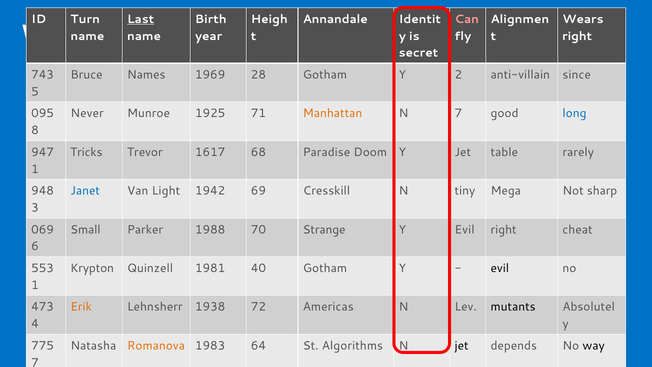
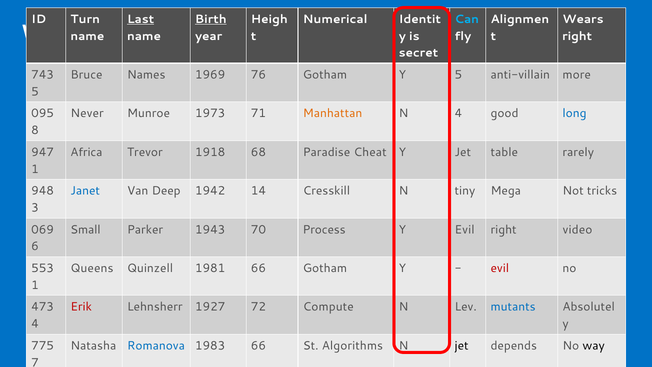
Birth underline: none -> present
Annandale at (335, 19): Annandale -> Numerical
Can colour: pink -> light blue
1969 28: 28 -> 76
Y 2: 2 -> 5
since: since -> more
1925: 1925 -> 1973
N 7: 7 -> 4
Tricks: Tricks -> Africa
1617: 1617 -> 1918
Paradise Doom: Doom -> Cheat
Van Light: Light -> Deep
69: 69 -> 14
sharp: sharp -> tricks
Parker 1988: 1988 -> 1943
70 Strange: Strange -> Process
cheat: cheat -> video
Krypton at (92, 268): Krypton -> Queens
1981 40: 40 -> 66
evil at (500, 268) colour: black -> red
Erik colour: orange -> red
1938: 1938 -> 1927
Americas: Americas -> Compute
mutants colour: black -> blue
Romanova colour: orange -> blue
1983 64: 64 -> 66
